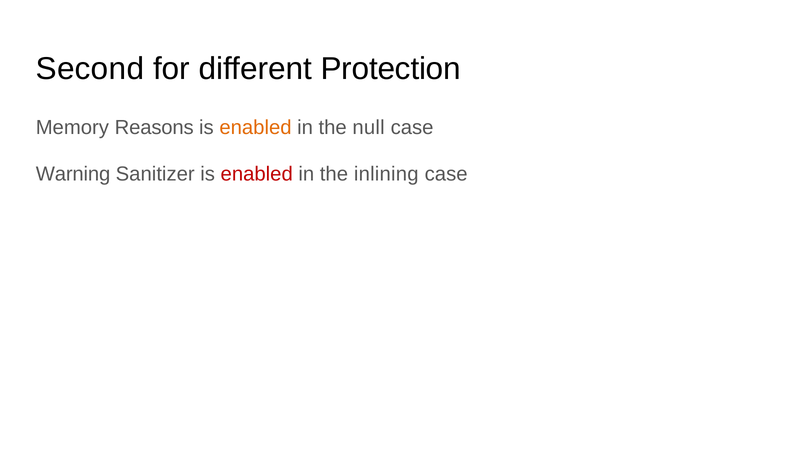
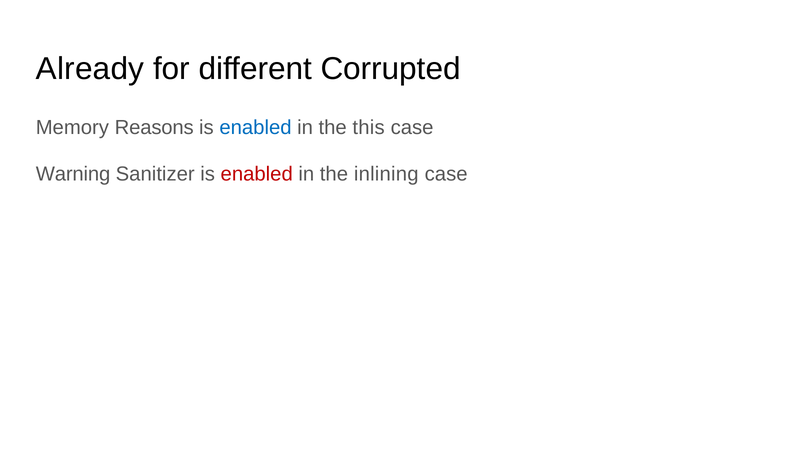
Second: Second -> Already
Protection: Protection -> Corrupted
enabled at (255, 128) colour: orange -> blue
null: null -> this
